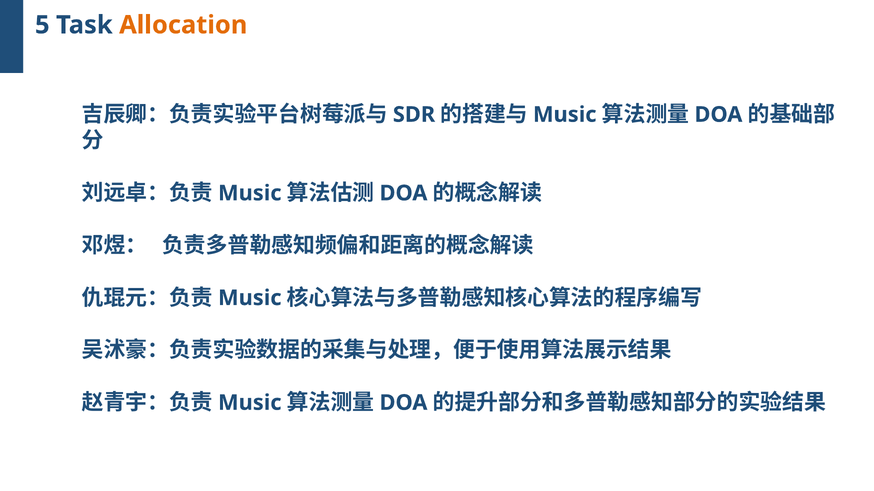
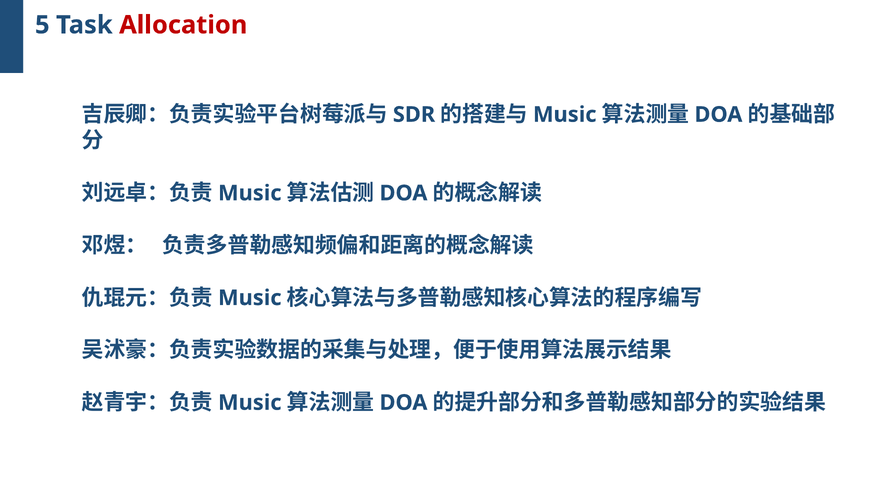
Allocation colour: orange -> red
